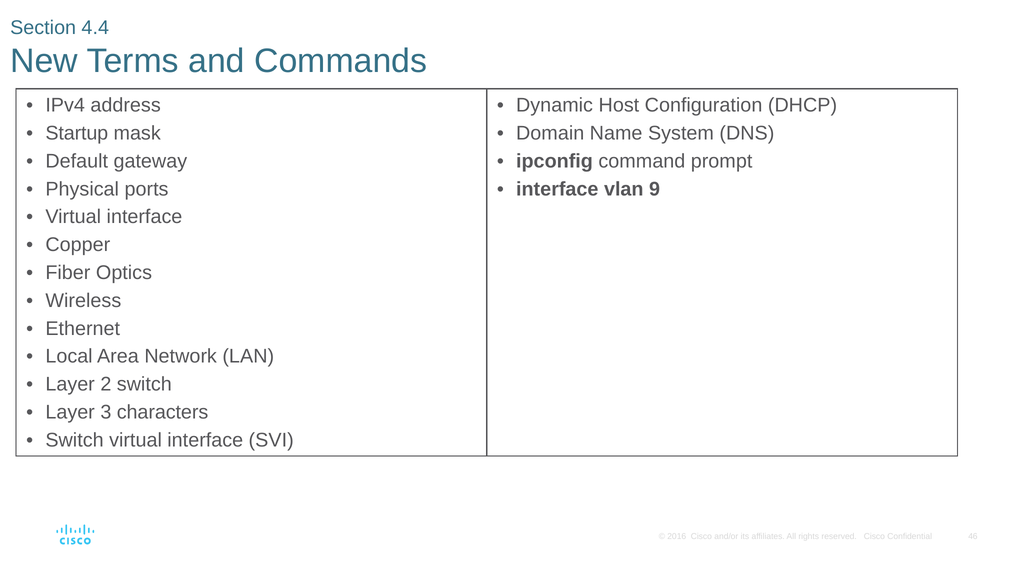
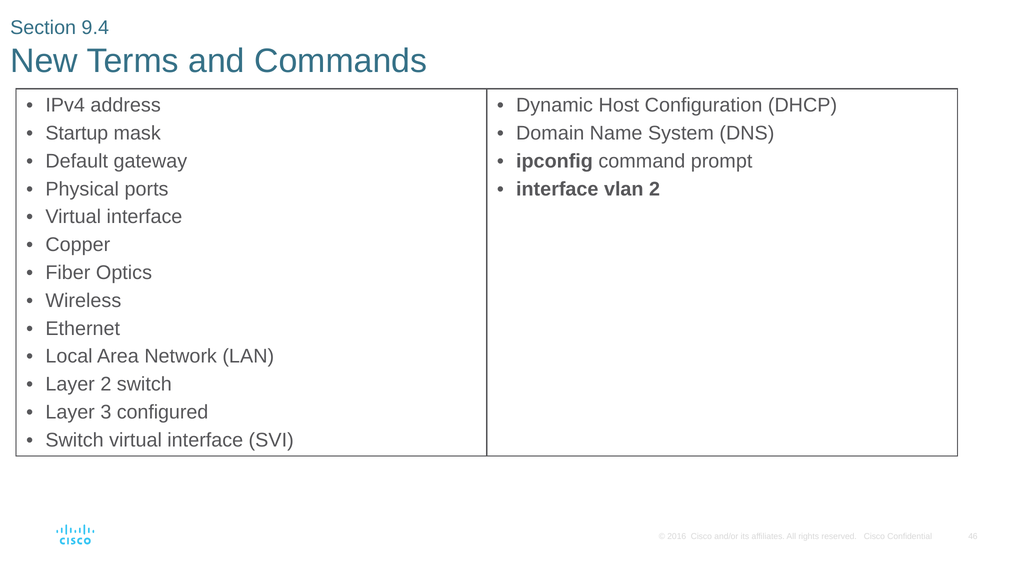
4.4: 4.4 -> 9.4
vlan 9: 9 -> 2
characters: characters -> configured
